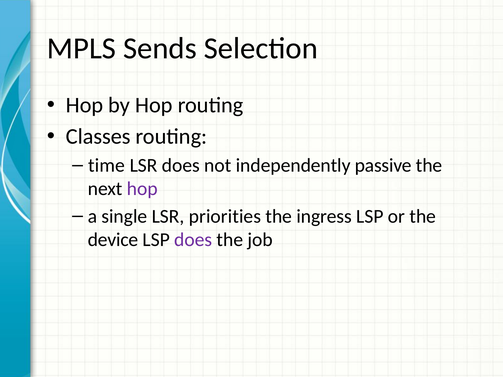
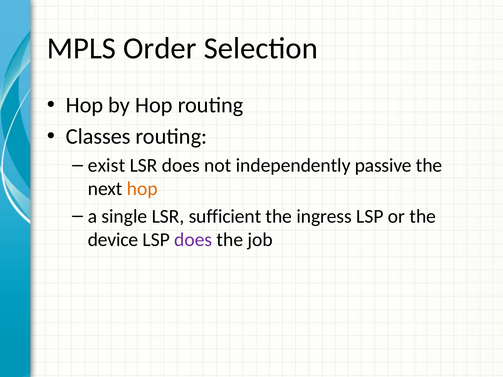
Sends: Sends -> Order
time: time -> exist
hop at (142, 189) colour: purple -> orange
priorities: priorities -> sufficient
